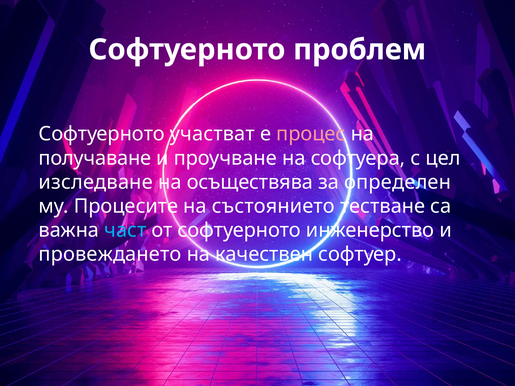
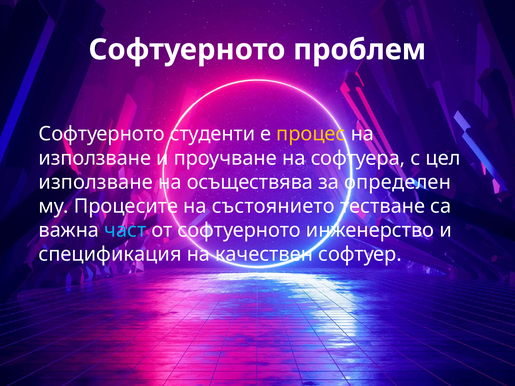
участват: участват -> студенти
процес colour: pink -> yellow
получаване at (95, 158): получаване -> използване
изследване at (96, 182): изследване -> използване
провеждането: провеждането -> спецификация
